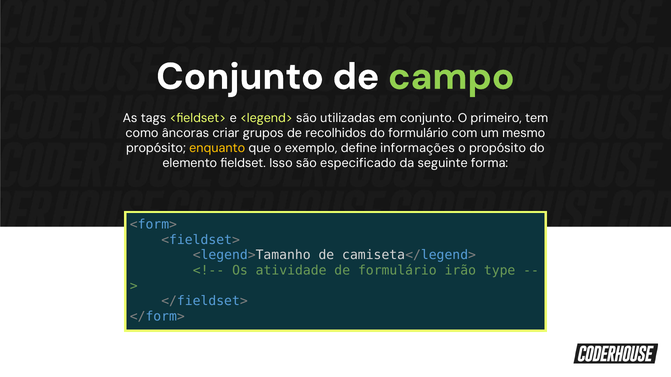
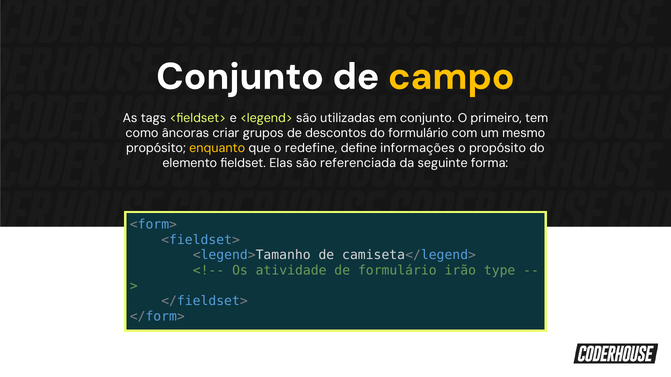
campo colour: light green -> yellow
recolhidos: recolhidos -> descontos
exemplo: exemplo -> redefine
Isso: Isso -> Elas
especificado: especificado -> referenciada
